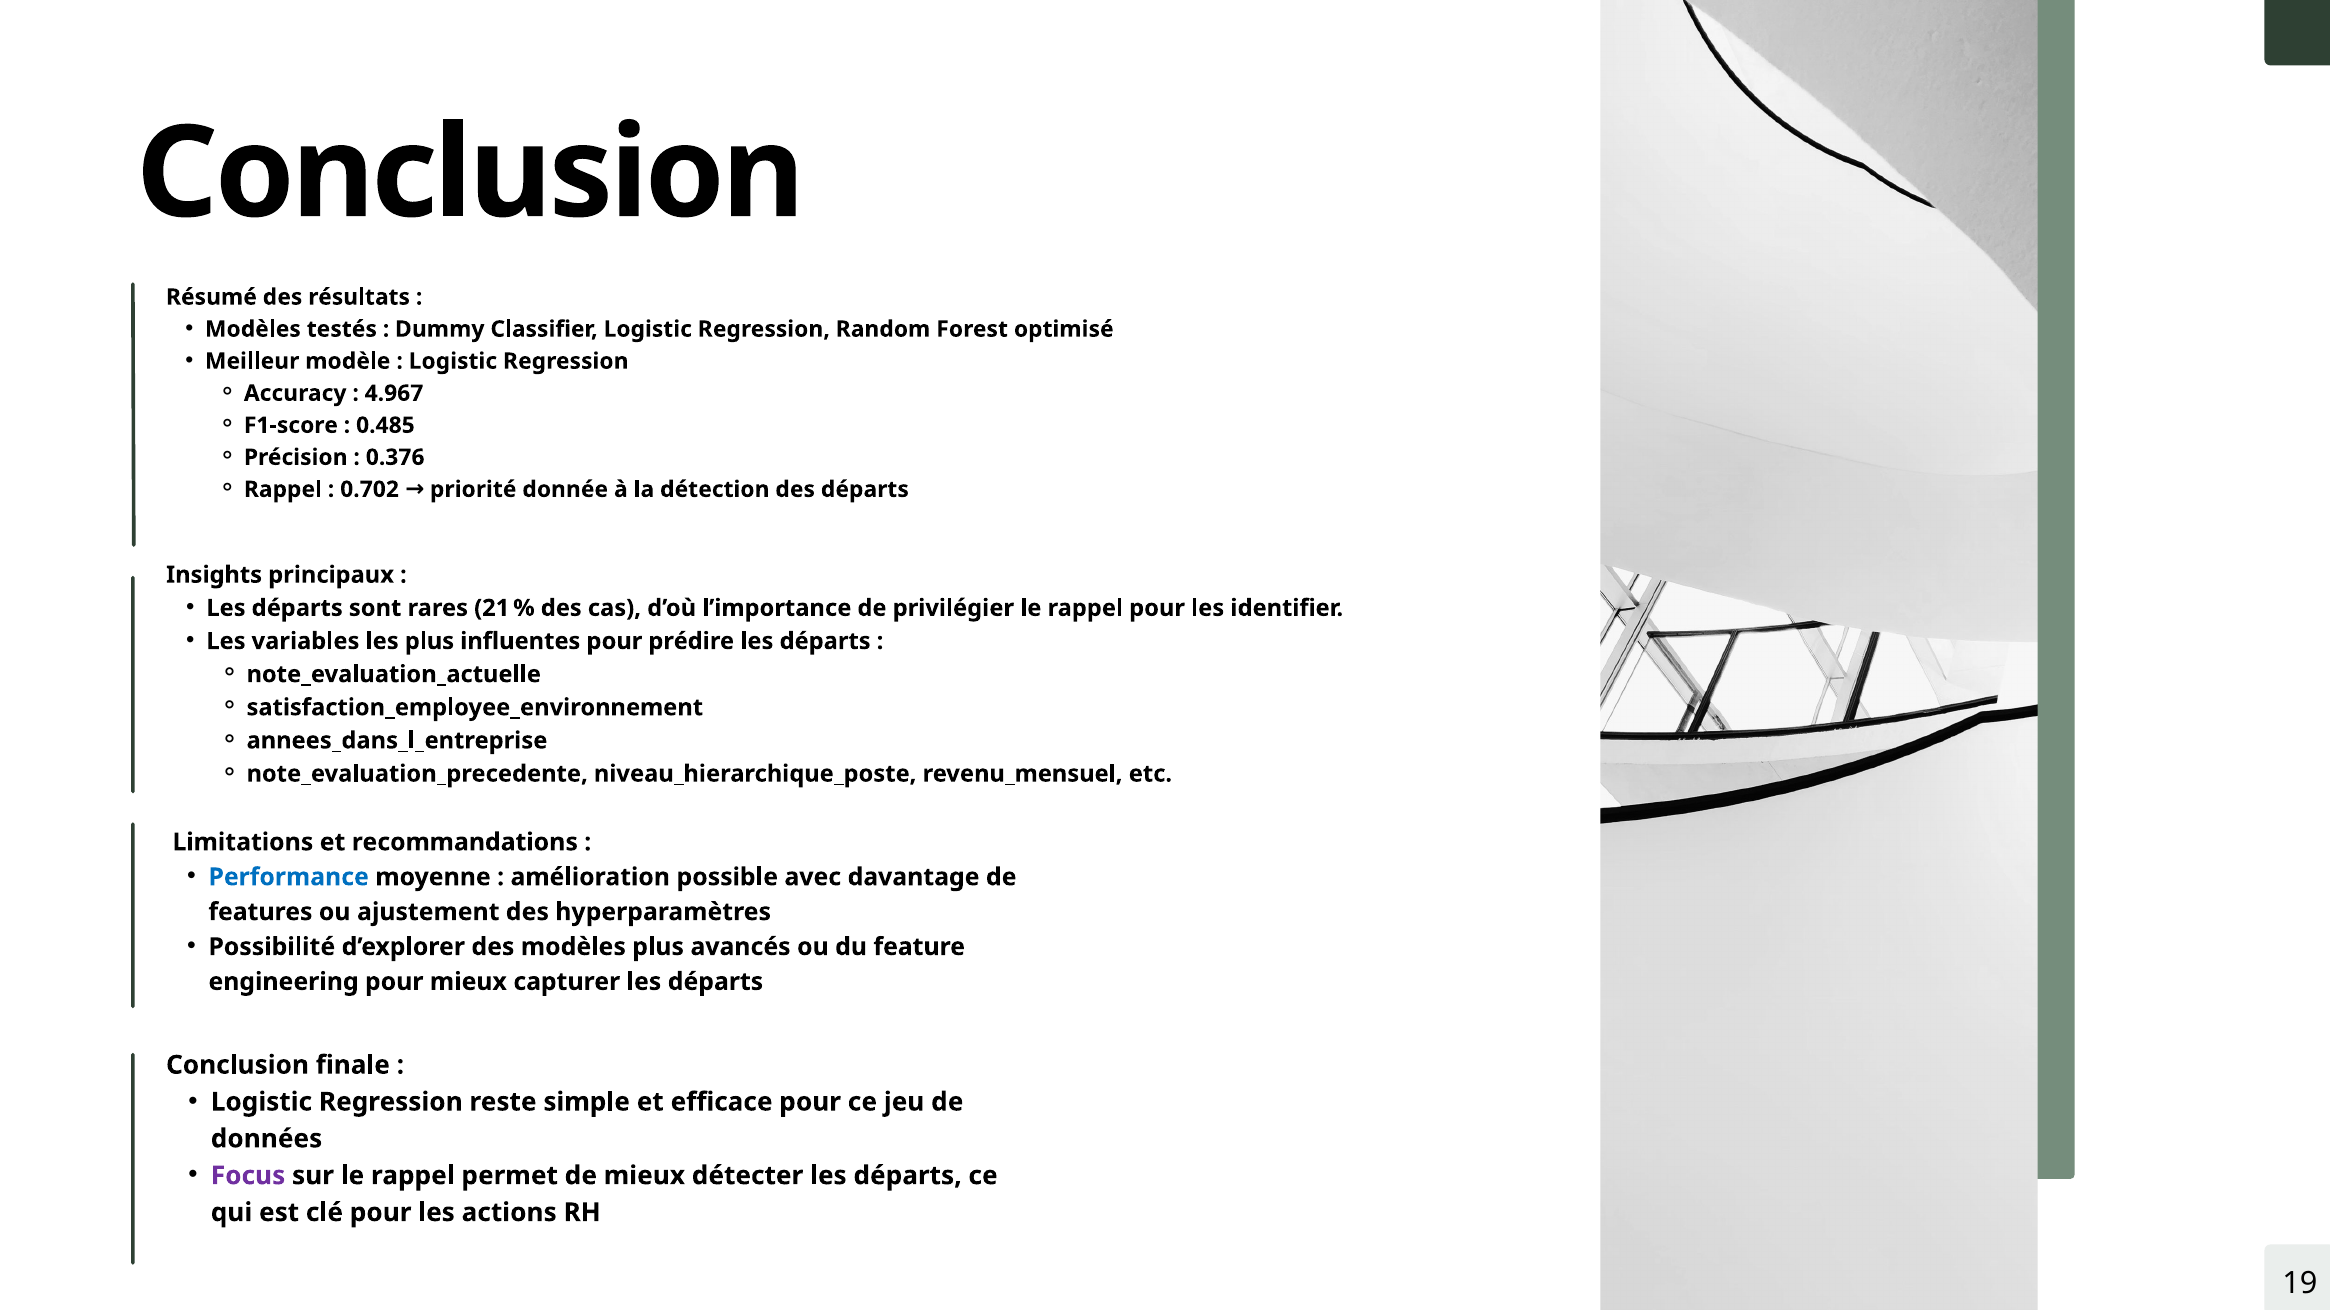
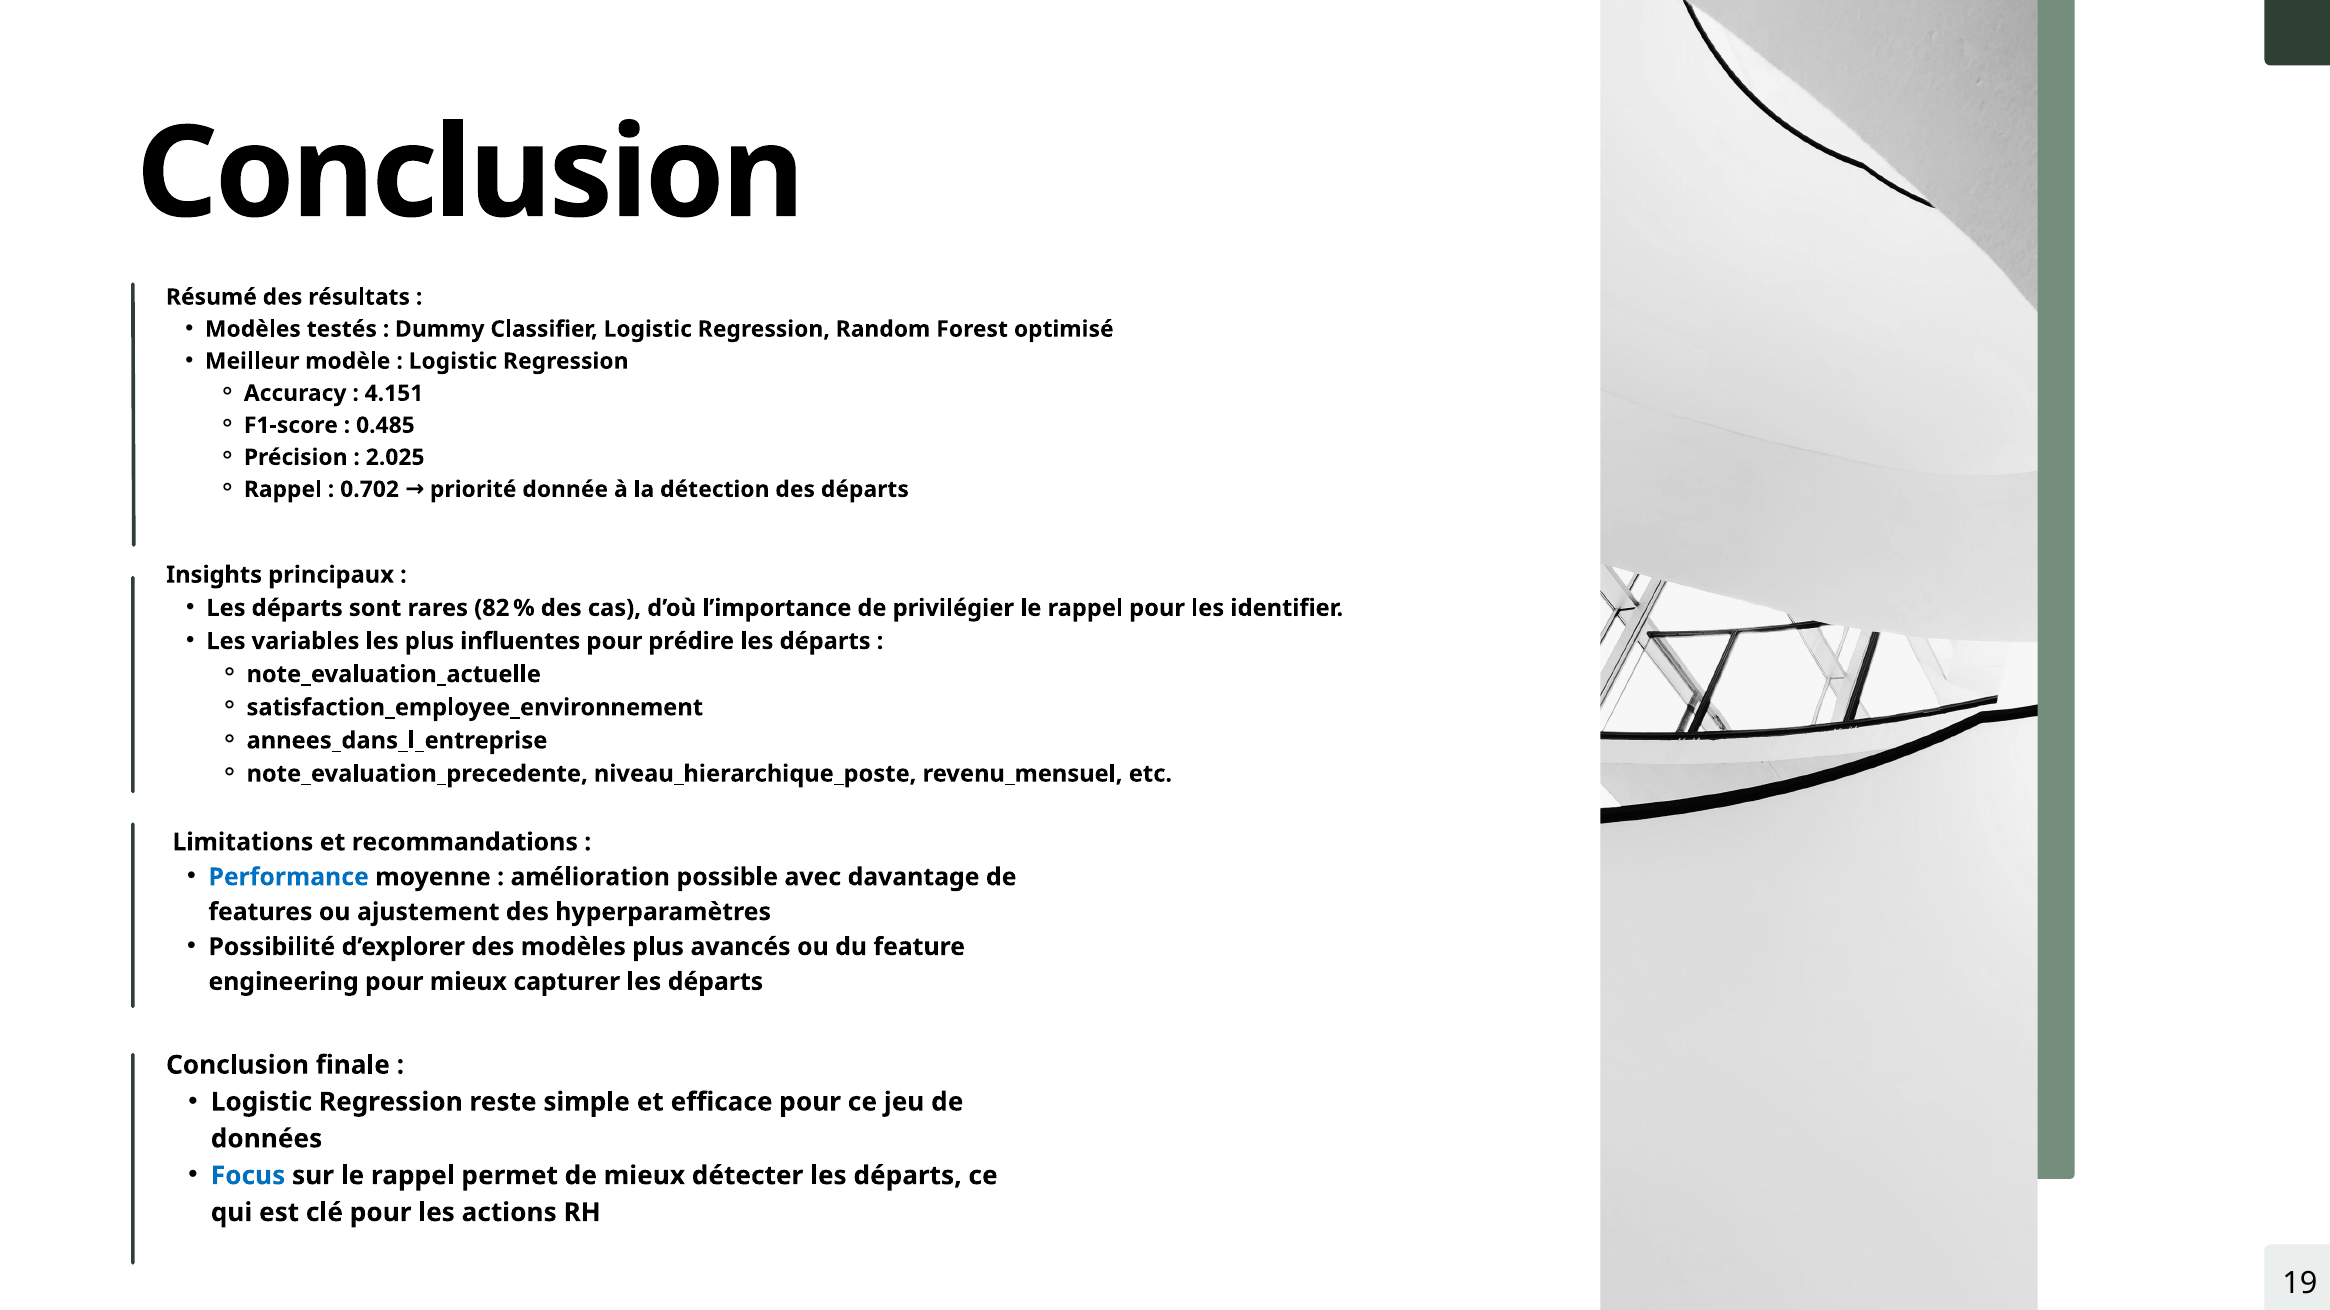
4.967: 4.967 -> 4.151
0.376: 0.376 -> 2.025
21: 21 -> 82
Focus colour: purple -> blue
